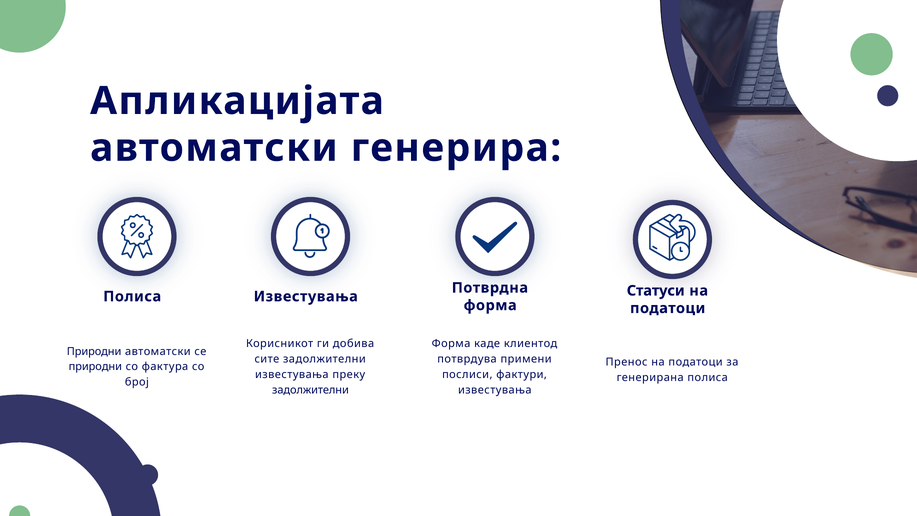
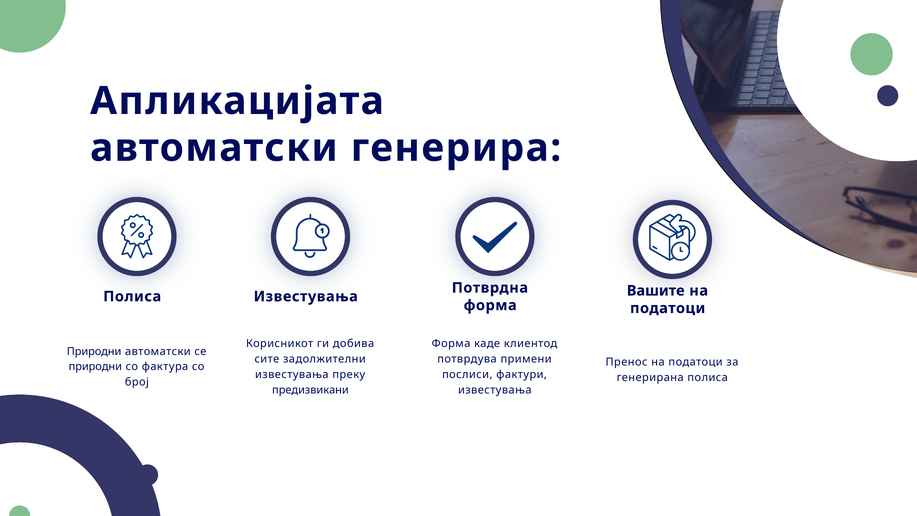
Статуси: Статуси -> Вашите
задолжителни at (310, 390): задолжителни -> предизвикани
